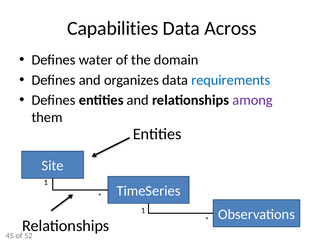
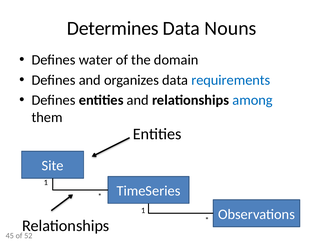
Capabilities: Capabilities -> Determines
Across: Across -> Nouns
among colour: purple -> blue
